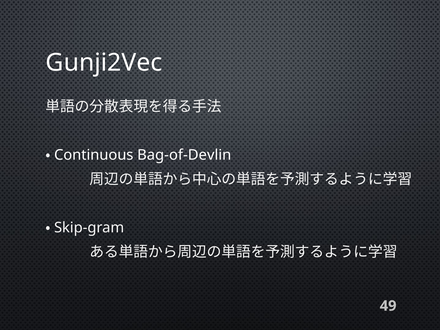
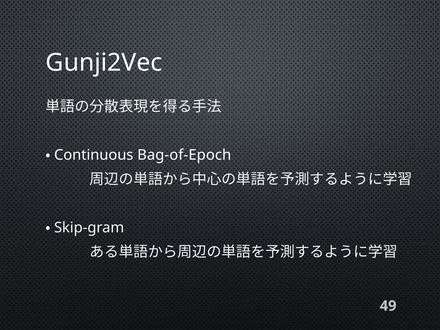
Bag-of-Devlin: Bag-of-Devlin -> Bag-of-Epoch
